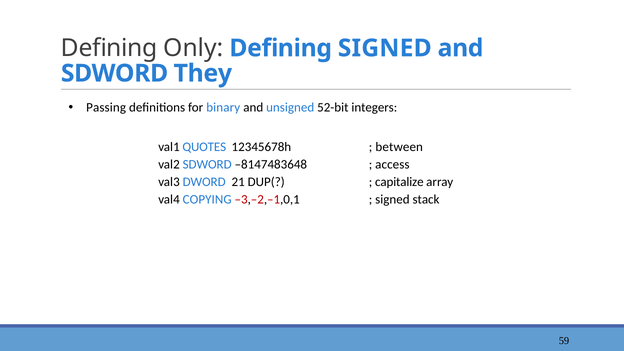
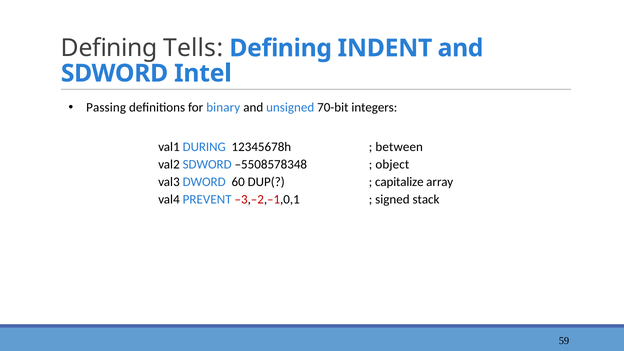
Only: Only -> Tells
Defining SIGNED: SIGNED -> INDENT
They: They -> Intel
52-bit: 52-bit -> 70-bit
QUOTES: QUOTES -> DURING
–8147483648: –8147483648 -> –5508578348
access: access -> object
21: 21 -> 60
COPYING: COPYING -> PREVENT
